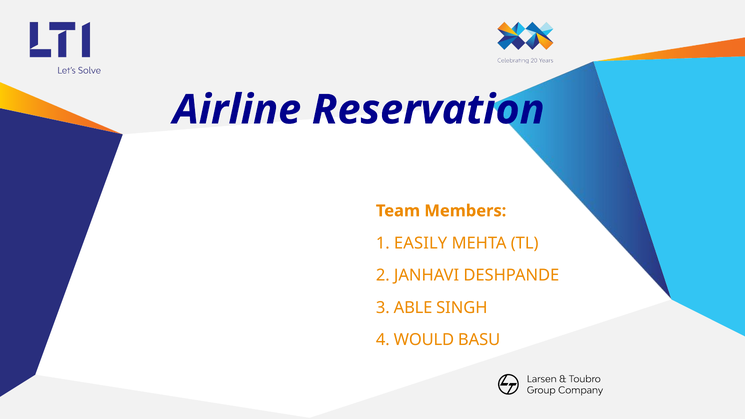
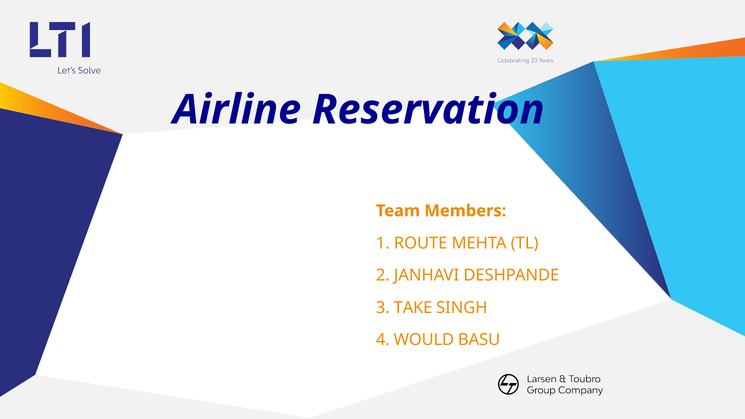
EASILY: EASILY -> ROUTE
ABLE: ABLE -> TAKE
